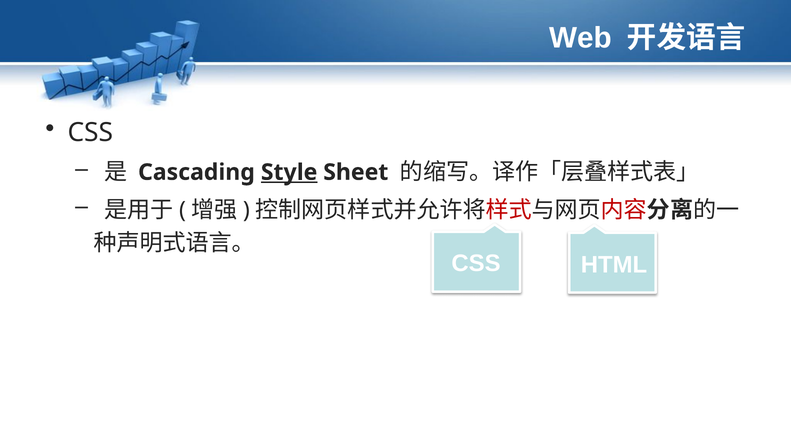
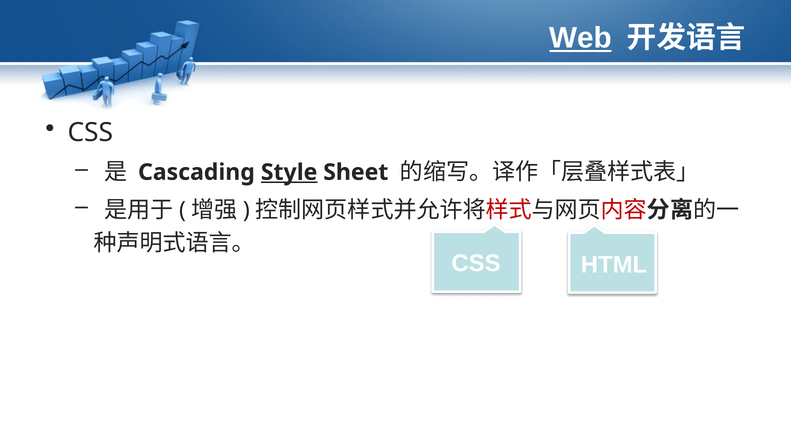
Web underline: none -> present
